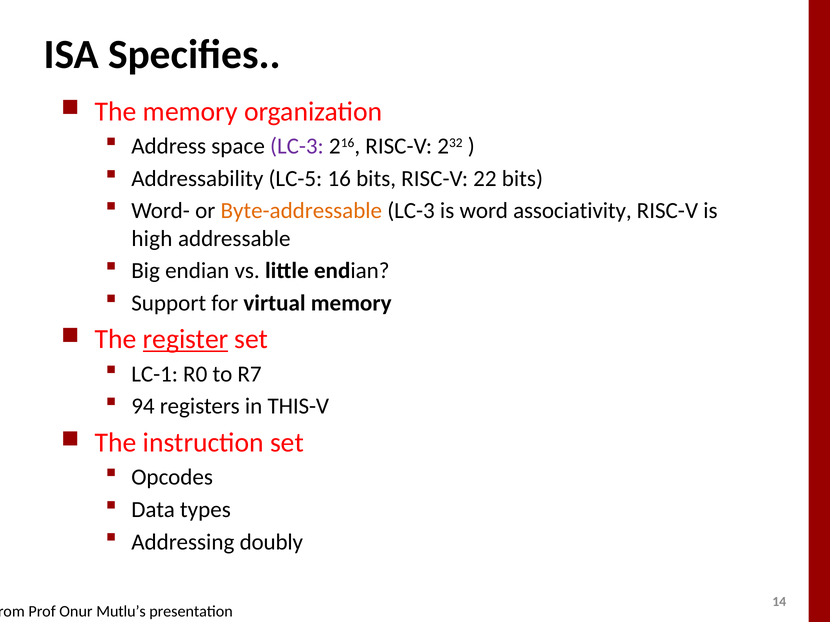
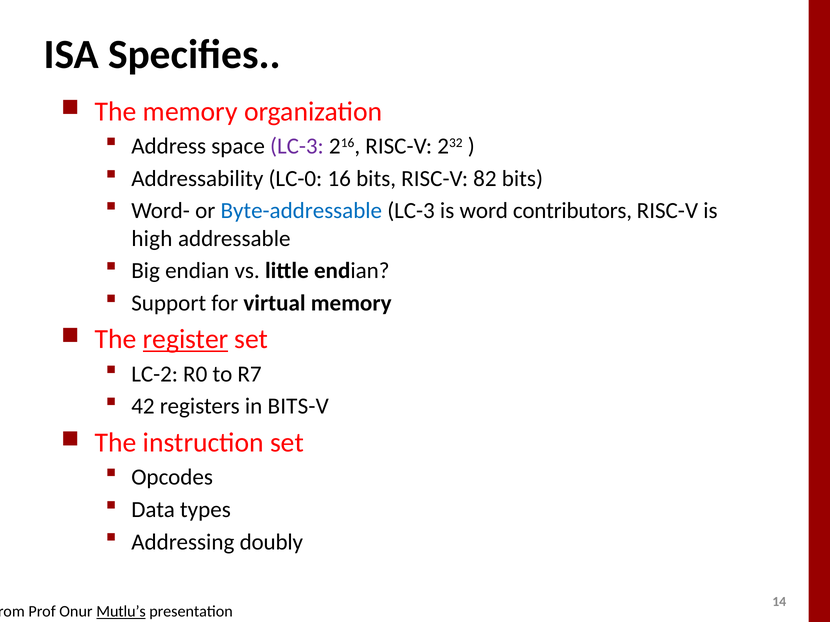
LC-5: LC-5 -> LC-0
22: 22 -> 82
Byte-addressable colour: orange -> blue
associativity: associativity -> contributors
LC-1: LC-1 -> LC-2
94: 94 -> 42
THIS-V: THIS-V -> BITS-V
Mutlu’s underline: none -> present
